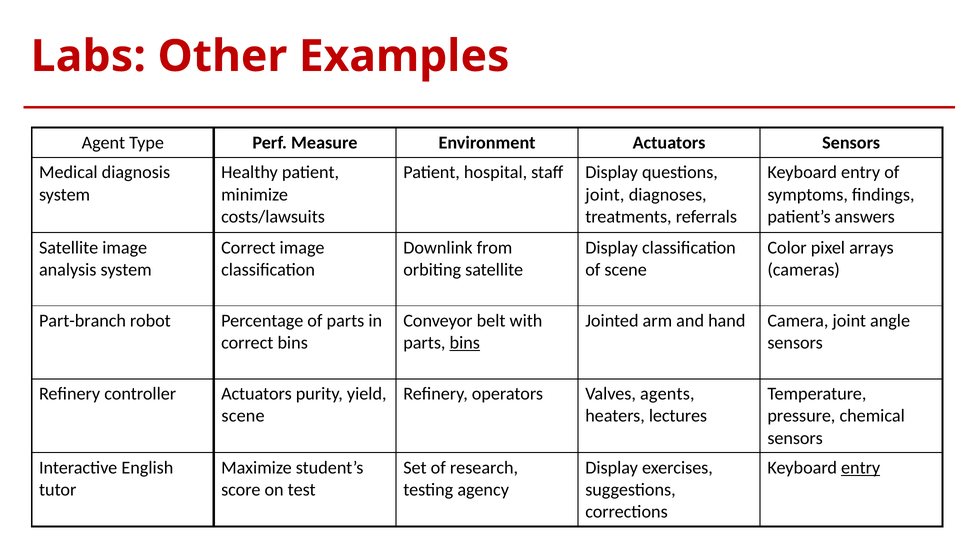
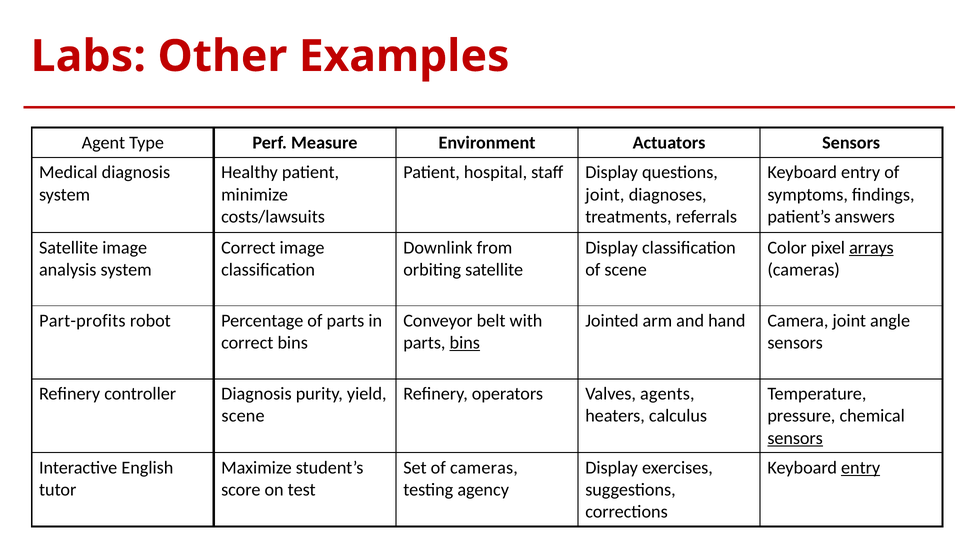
arrays underline: none -> present
Part-branch: Part-branch -> Part-profits
controller Actuators: Actuators -> Diagnosis
lectures: lectures -> calculus
sensors at (795, 438) underline: none -> present
of research: research -> cameras
